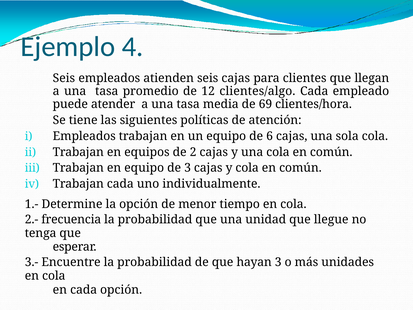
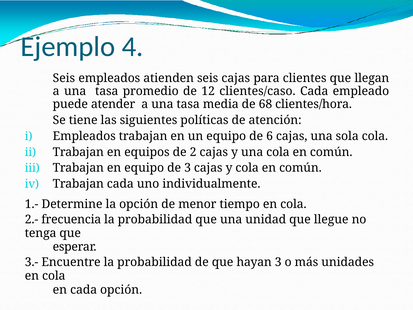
clientes/algo: clientes/algo -> clientes/caso
69: 69 -> 68
